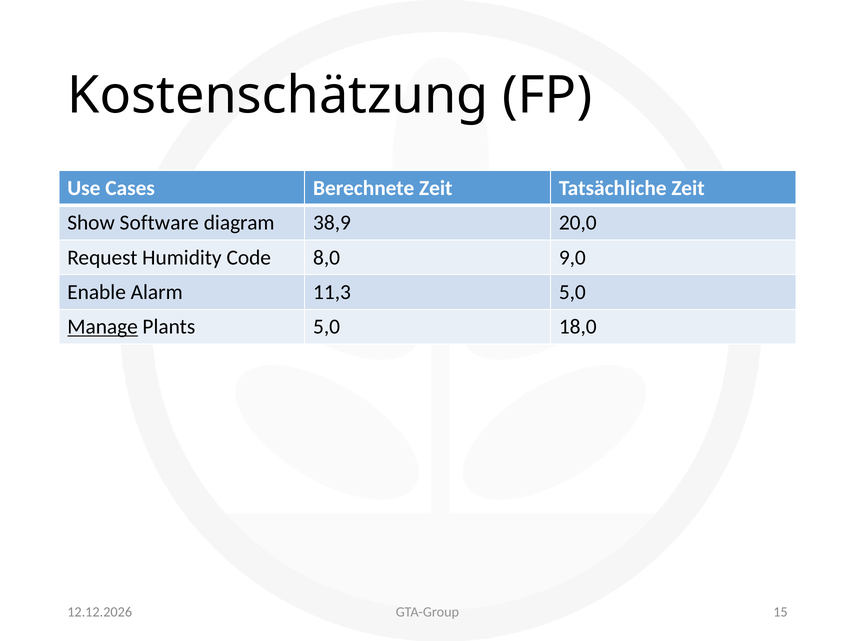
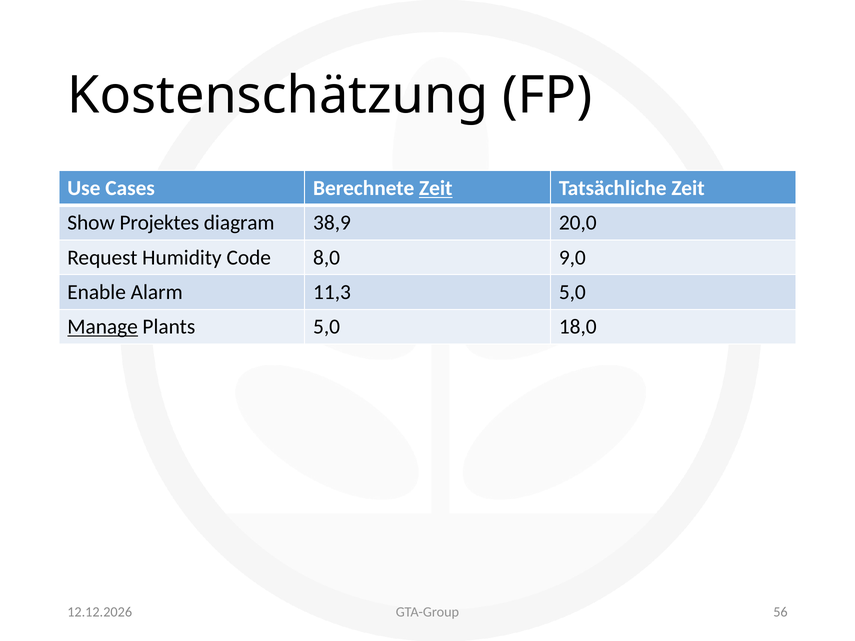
Zeit at (436, 188) underline: none -> present
Software: Software -> Projektes
15: 15 -> 56
